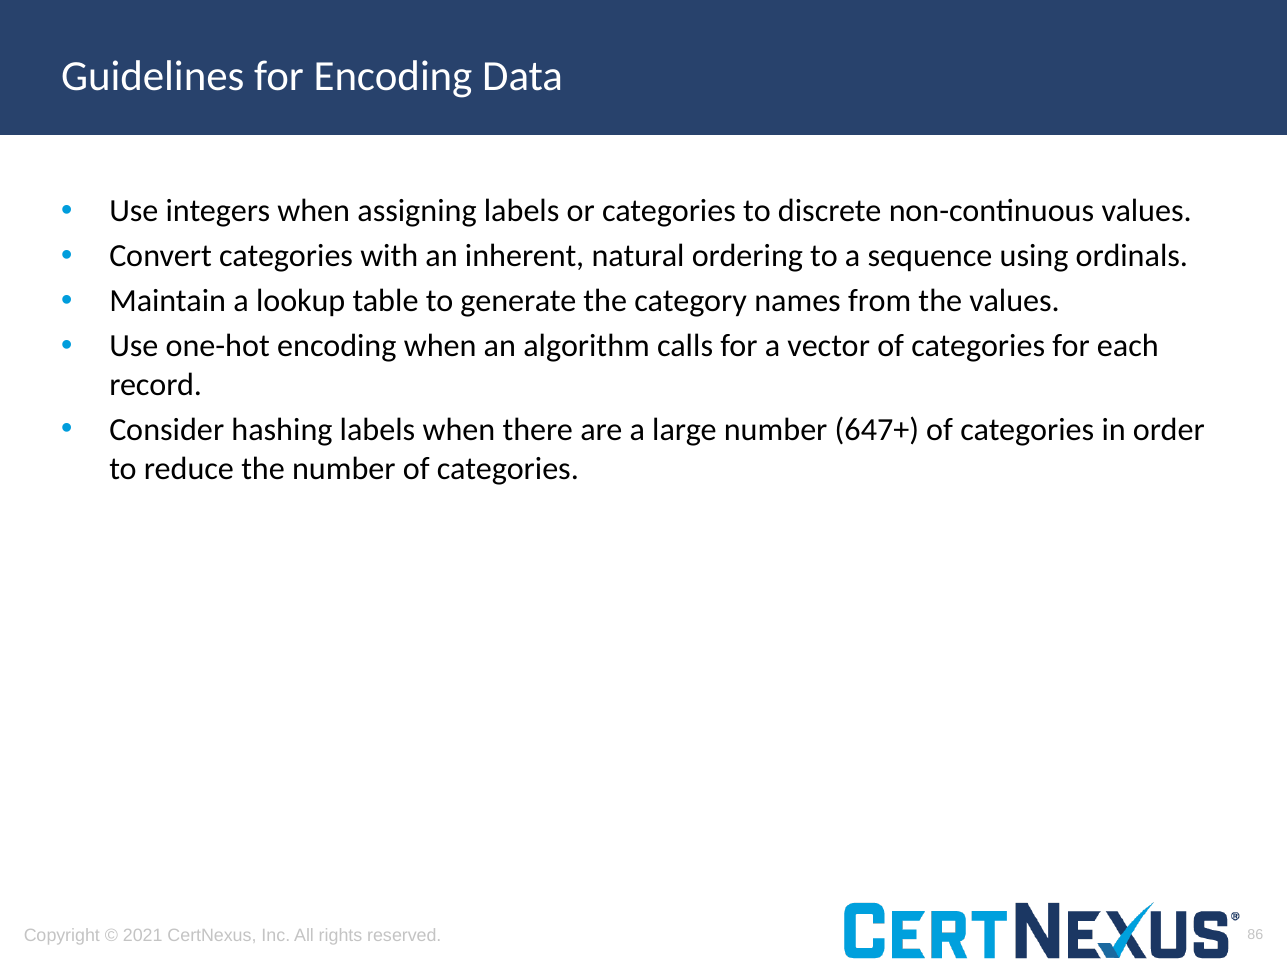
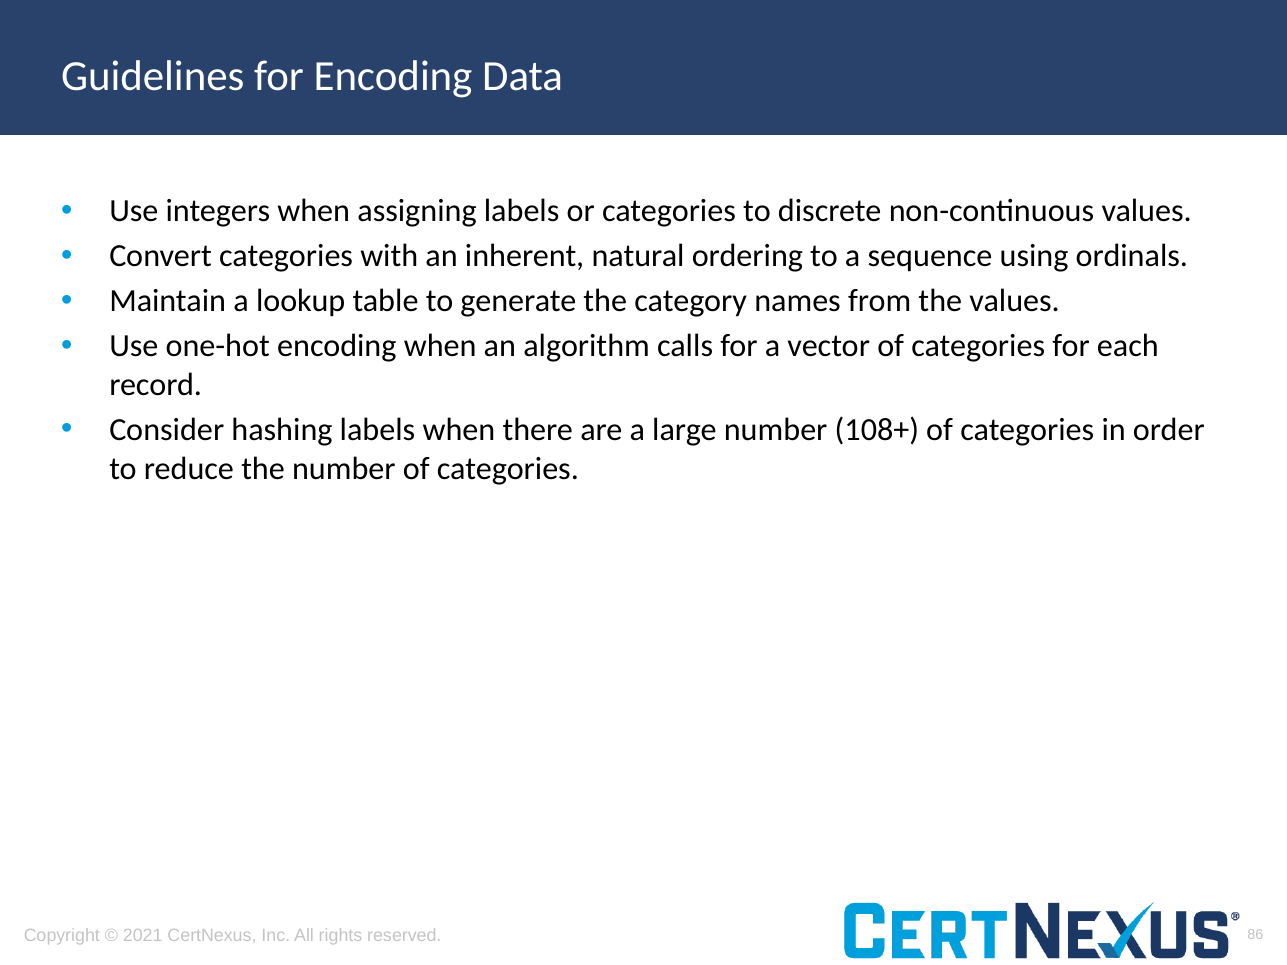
647+: 647+ -> 108+
